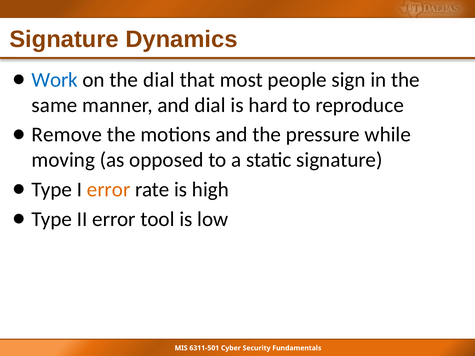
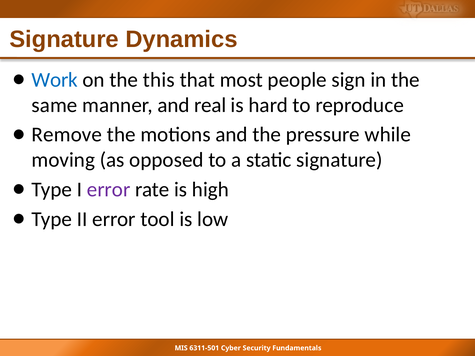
the dial: dial -> this
and dial: dial -> real
error at (109, 190) colour: orange -> purple
